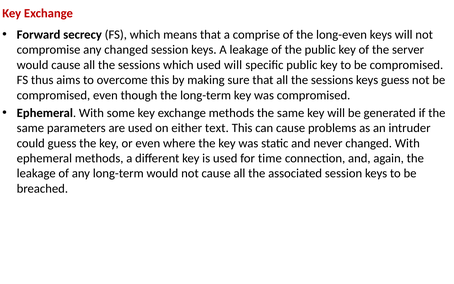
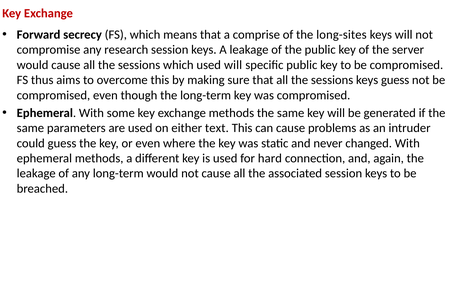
long-even: long-even -> long-sites
any changed: changed -> research
time: time -> hard
